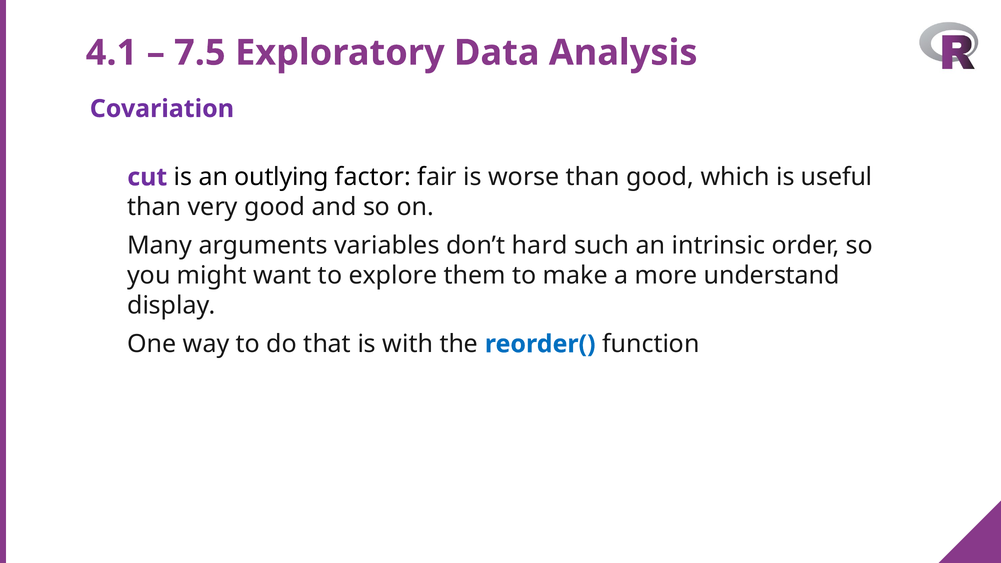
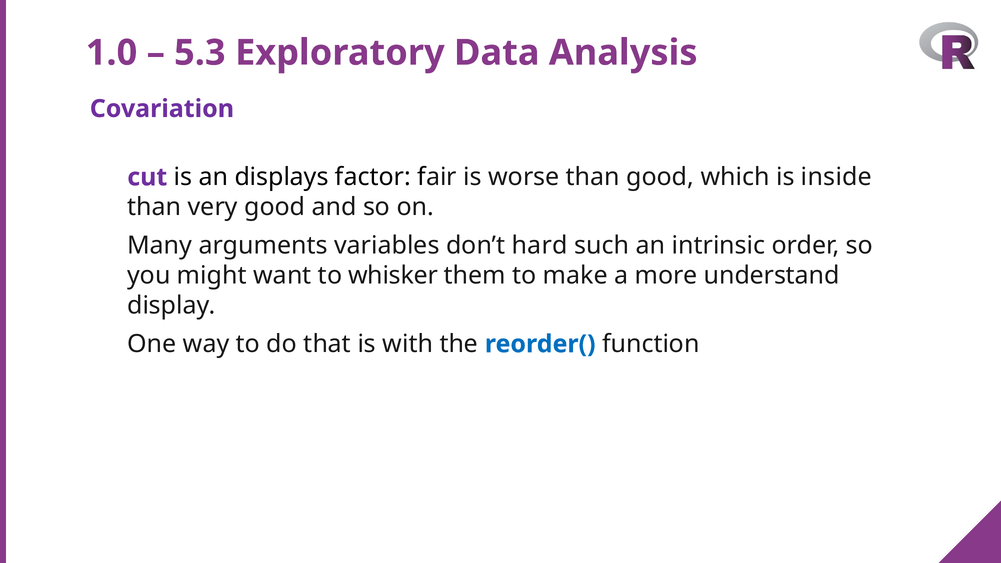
4.1: 4.1 -> 1.0
7.5: 7.5 -> 5.3
outlying: outlying -> displays
useful: useful -> inside
explore: explore -> whisker
